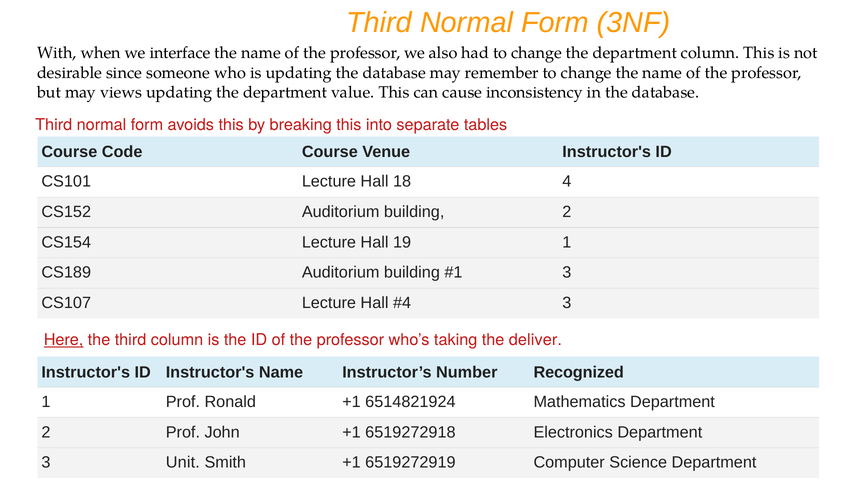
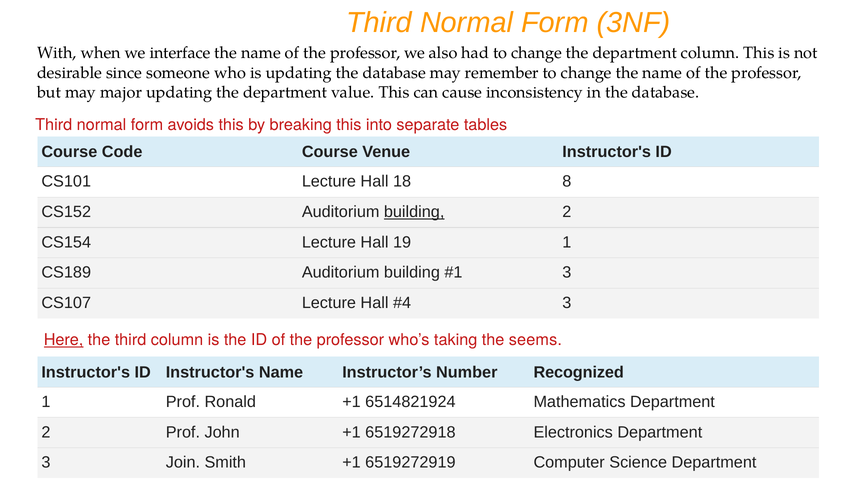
views: views -> major
4: 4 -> 8
building at (414, 212) underline: none -> present
deliver: deliver -> seems
Unit: Unit -> Join
